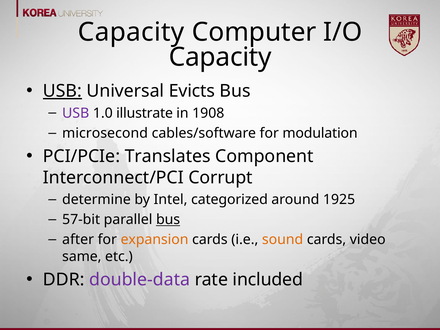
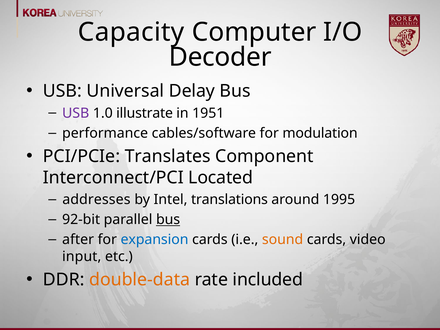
Capacity at (220, 57): Capacity -> Decoder
USB at (62, 91) underline: present -> none
Evicts: Evicts -> Delay
1908: 1908 -> 1951
microsecond: microsecond -> performance
Corrupt: Corrupt -> Located
determine: determine -> addresses
categorized: categorized -> translations
1925: 1925 -> 1995
57-bit: 57-bit -> 92-bit
expansion colour: orange -> blue
same: same -> input
double-data colour: purple -> orange
